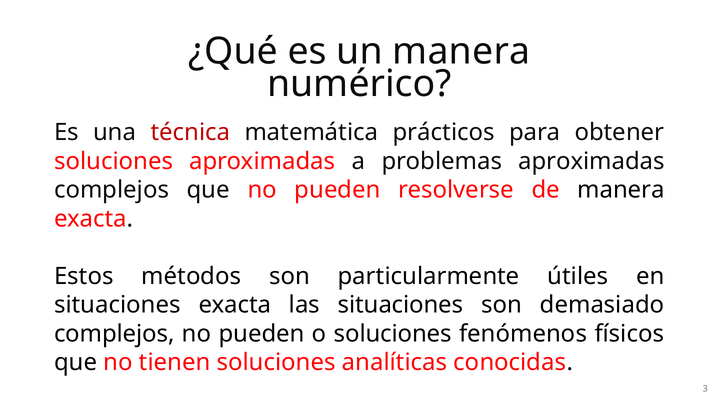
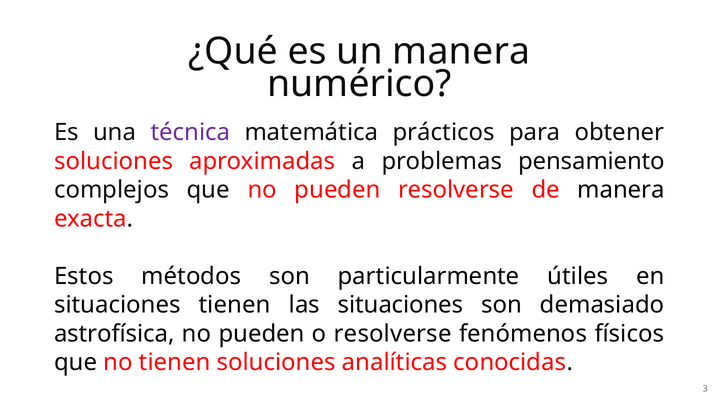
técnica colour: red -> purple
problemas aproximadas: aproximadas -> pensamiento
situaciones exacta: exacta -> tienen
complejos at (114, 334): complejos -> astrofísica
o soluciones: soluciones -> resolverse
